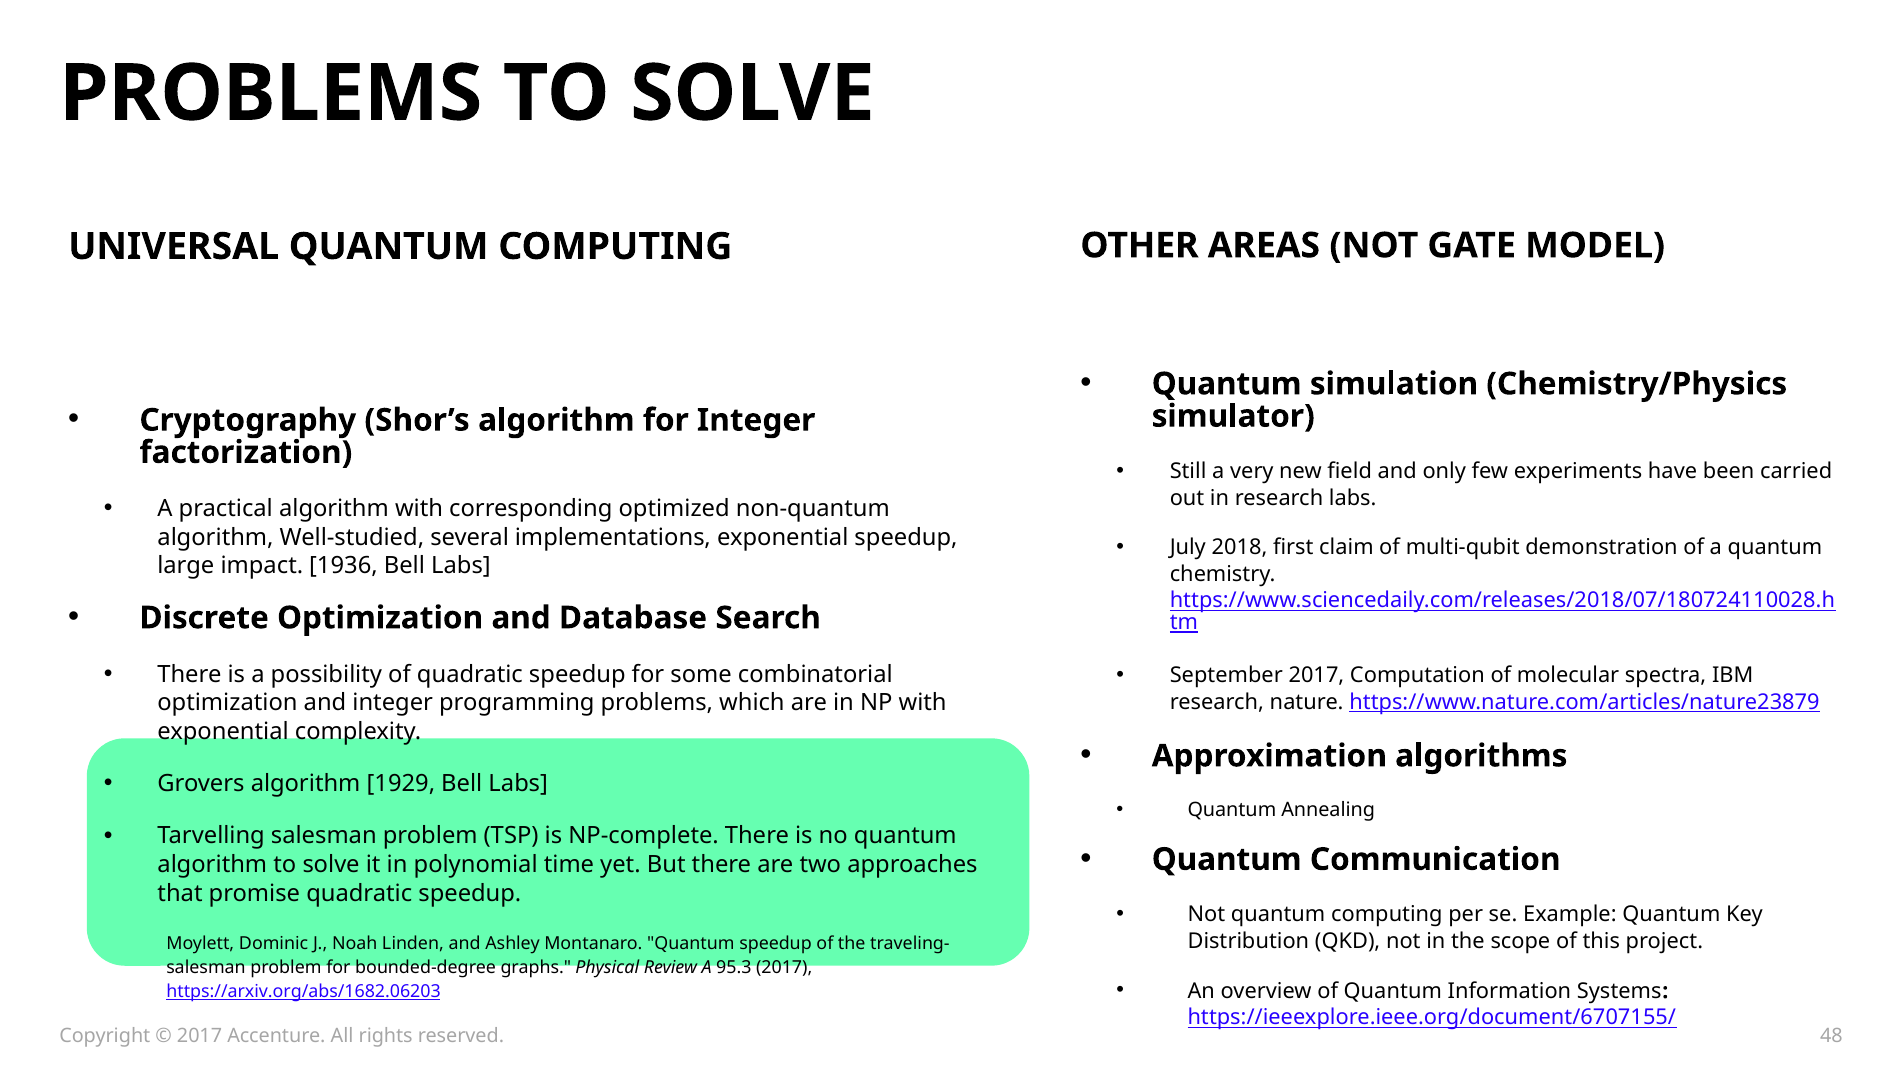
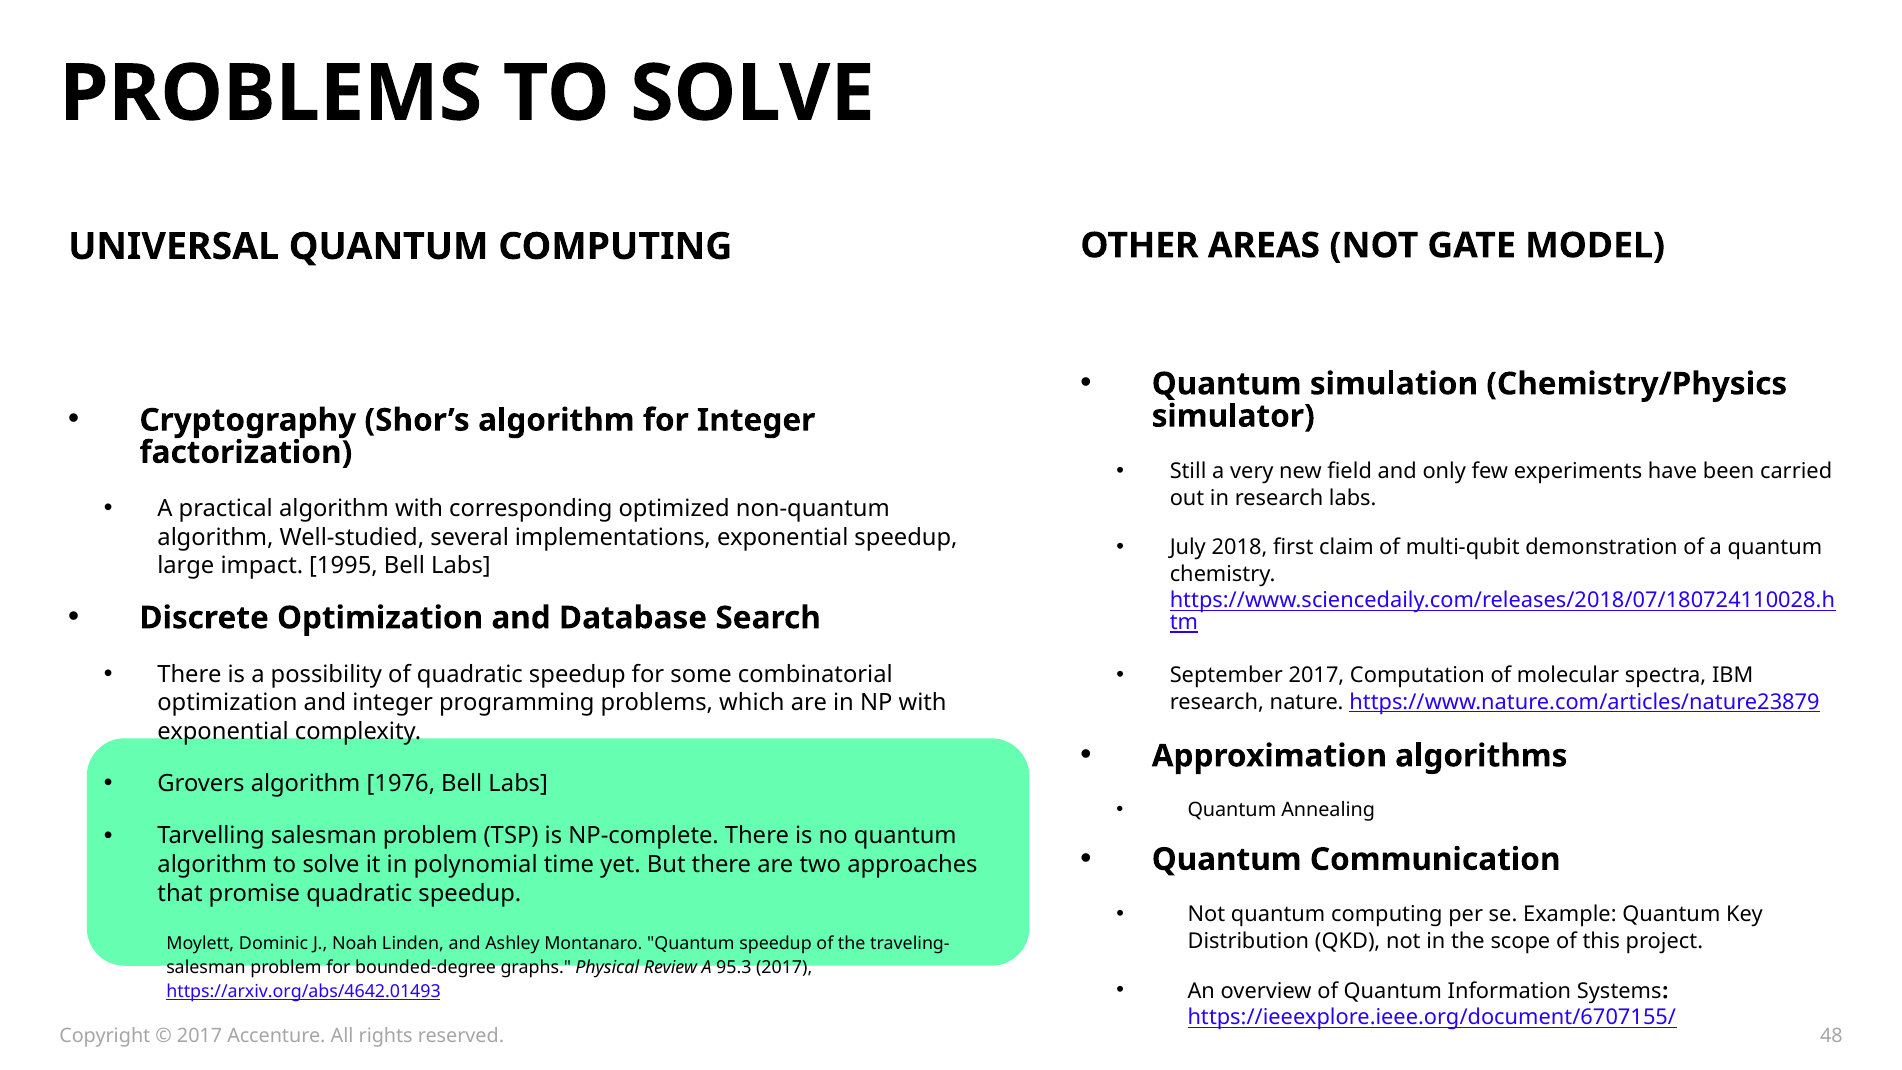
1936: 1936 -> 1995
1929: 1929 -> 1976
https://arxiv.org/abs/1682.06203: https://arxiv.org/abs/1682.06203 -> https://arxiv.org/abs/4642.01493
